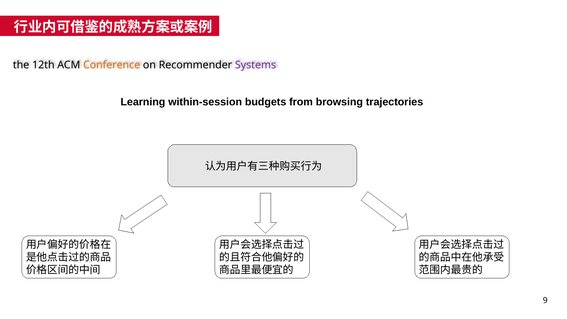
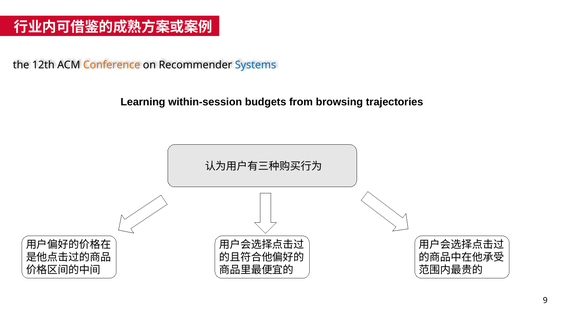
Systems colour: purple -> blue
